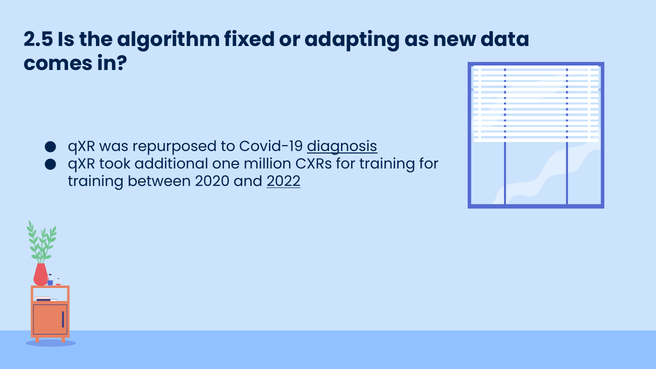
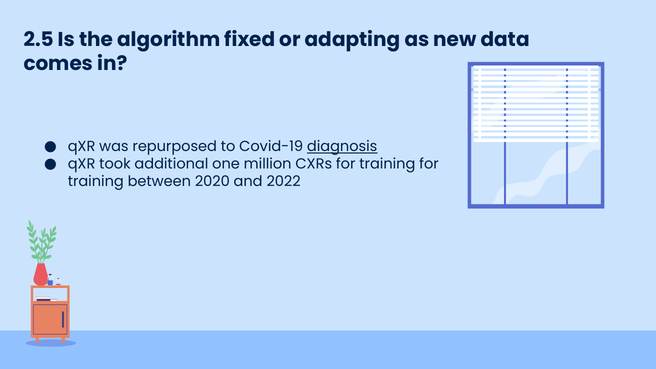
2022 underline: present -> none
